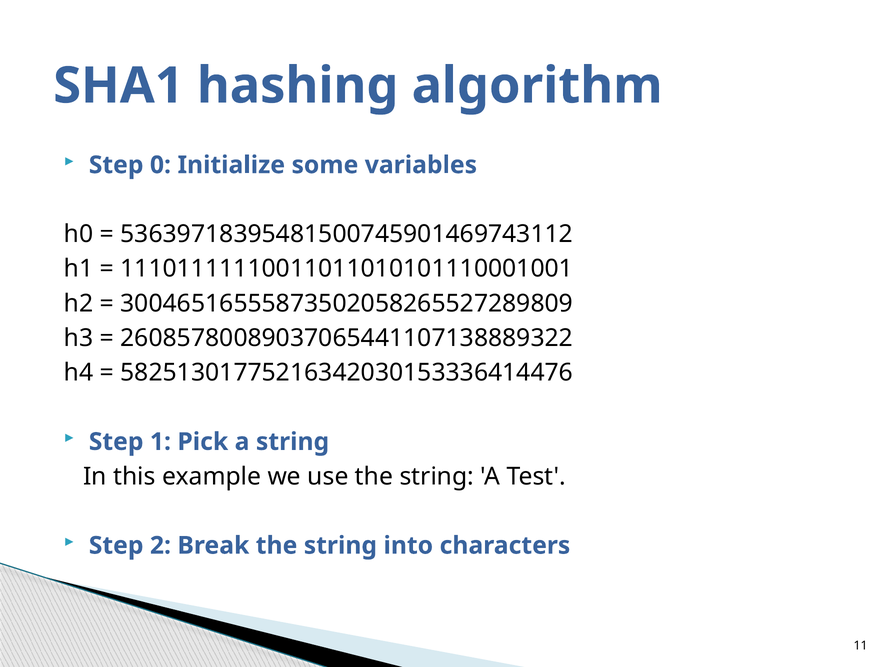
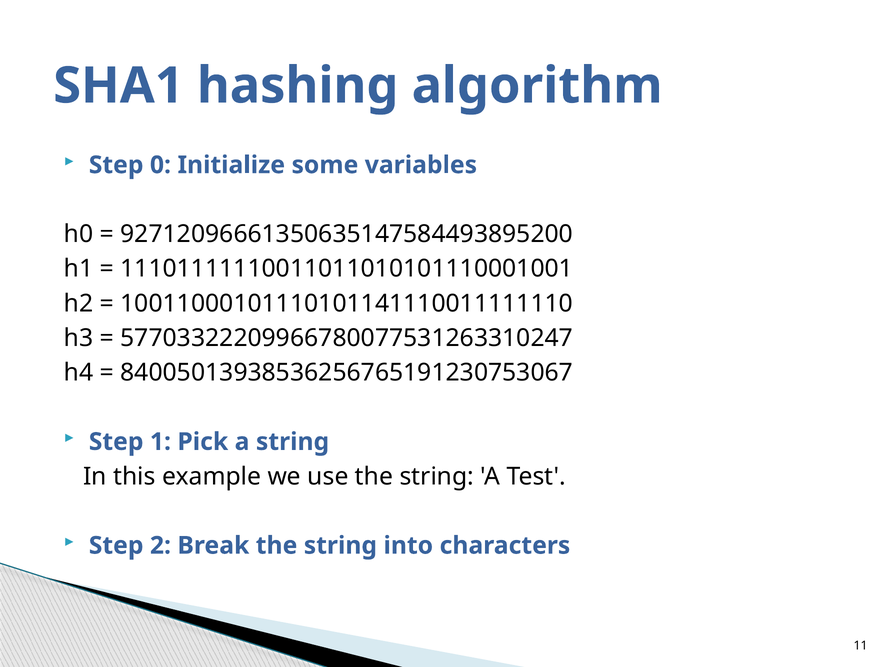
53639718395481500745901469743112: 53639718395481500745901469743112 -> 92712096661350635147584493895200
30046516555873502058265527289809: 30046516555873502058265527289809 -> 10011000101110101141110011111110
26085780089037065441107138889322: 26085780089037065441107138889322 -> 57703322209966780077531263310247
58251301775216342030153336414476: 58251301775216342030153336414476 -> 84005013938536256765191230753067
